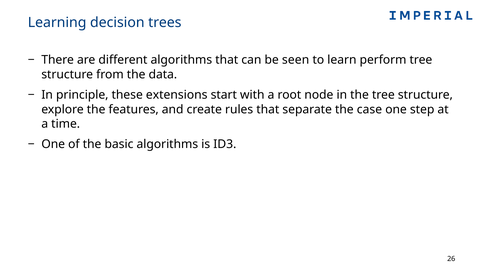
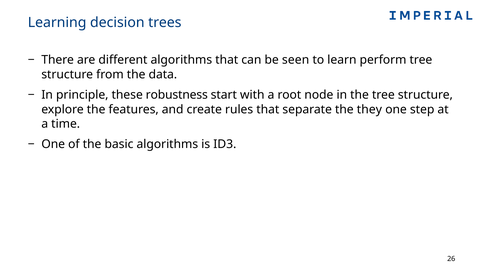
extensions: extensions -> robustness
case: case -> they
